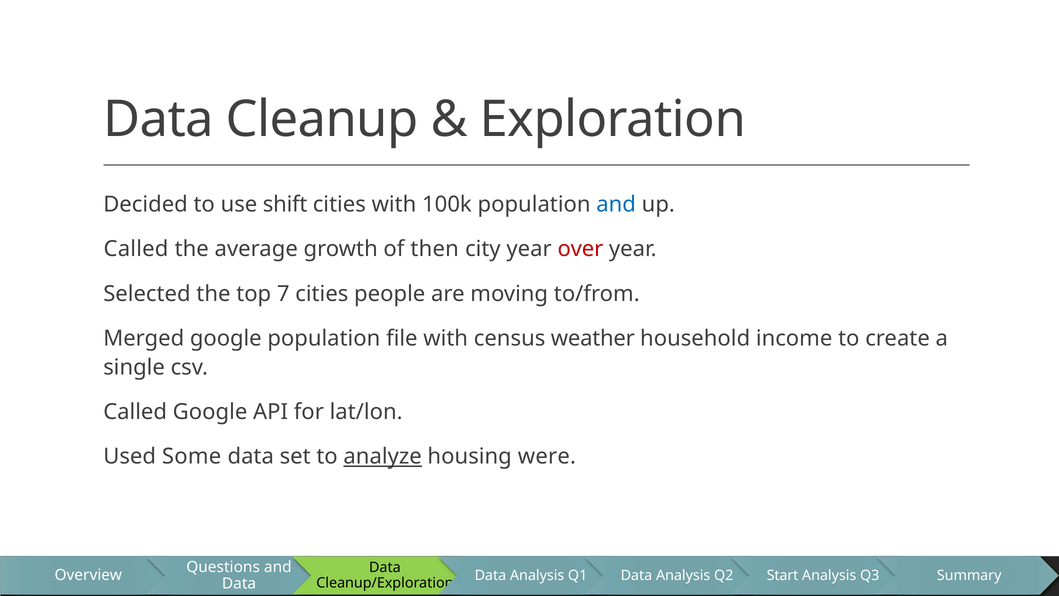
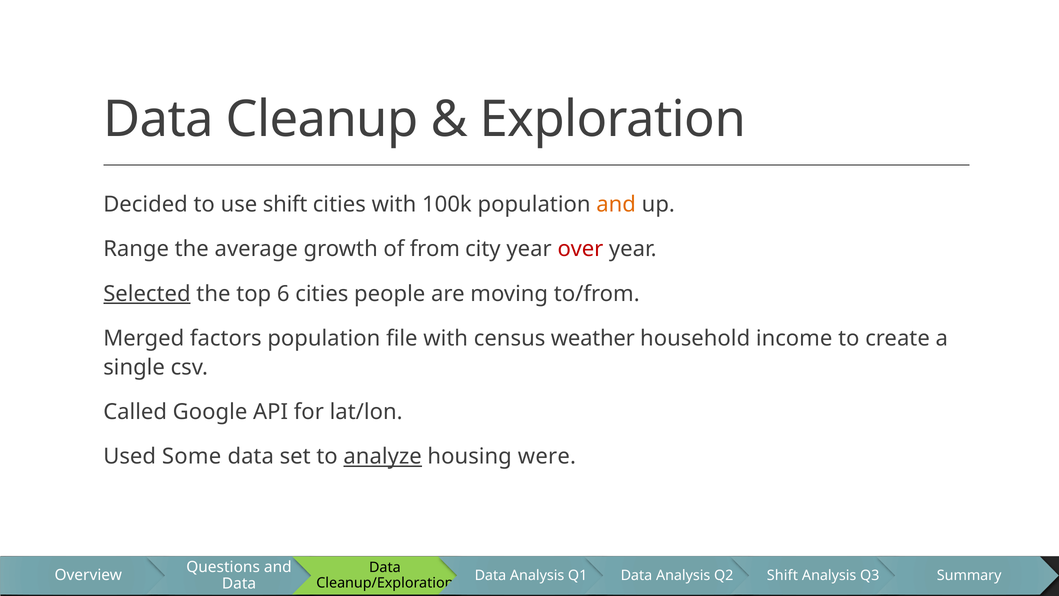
and at (616, 205) colour: blue -> orange
Called at (136, 249): Called -> Range
then: then -> from
Selected underline: none -> present
7: 7 -> 6
Merged google: google -> factors
Start at (783, 575): Start -> Shift
